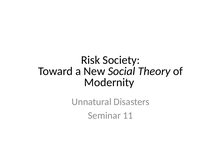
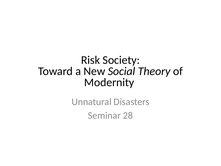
11: 11 -> 28
